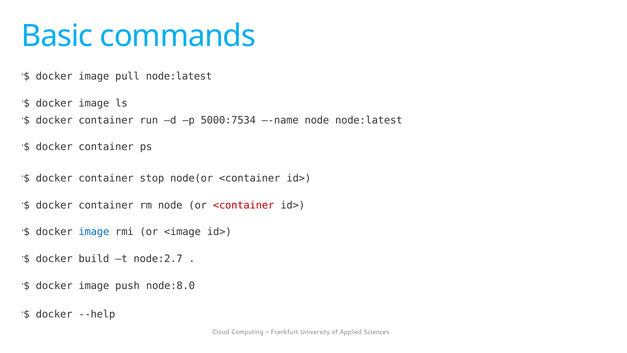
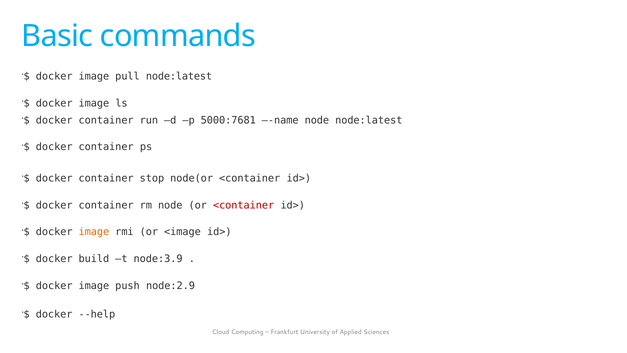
5000:7534: 5000:7534 -> 5000:7681
image at (94, 232) colour: blue -> orange
node:2.7: node:2.7 -> node:3.9
node:8.0: node:8.0 -> node:2.9
